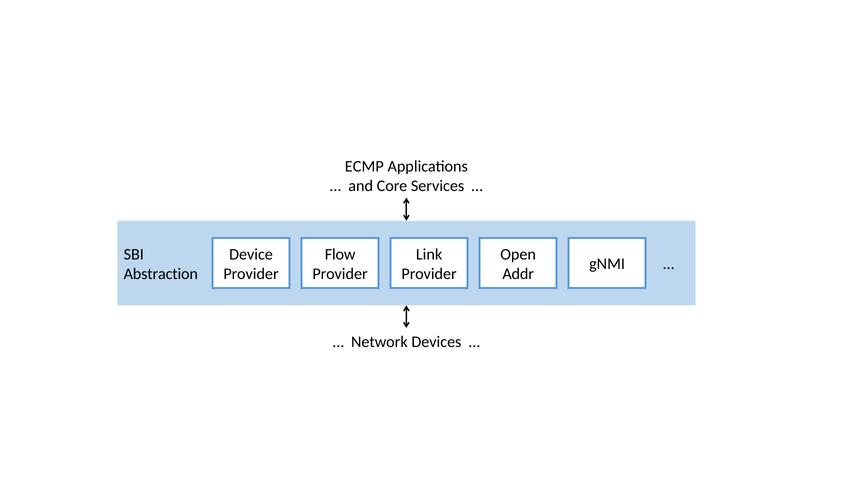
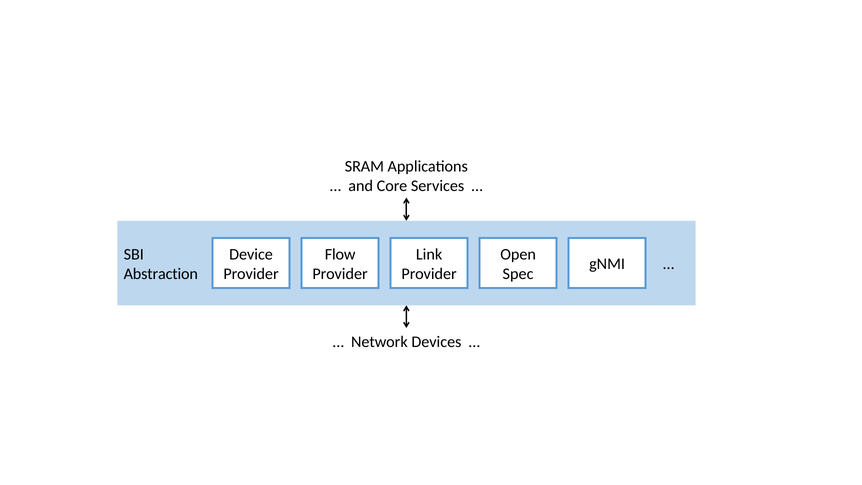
ECMP: ECMP -> SRAM
Addr: Addr -> Spec
